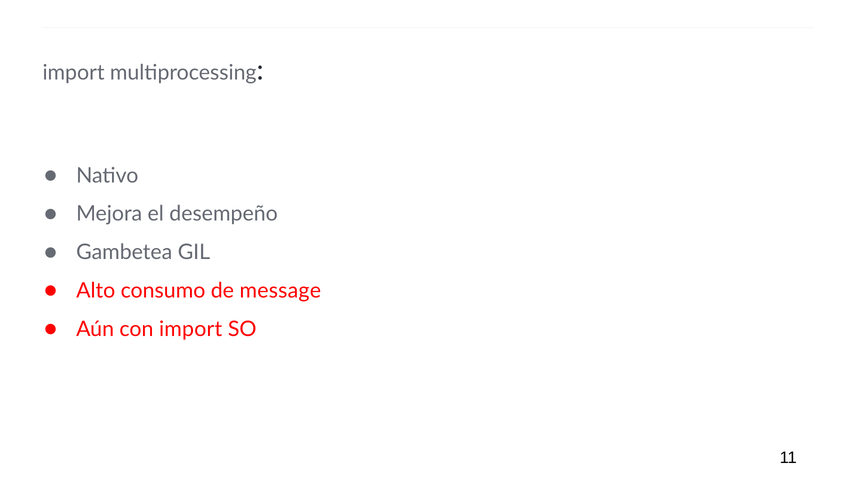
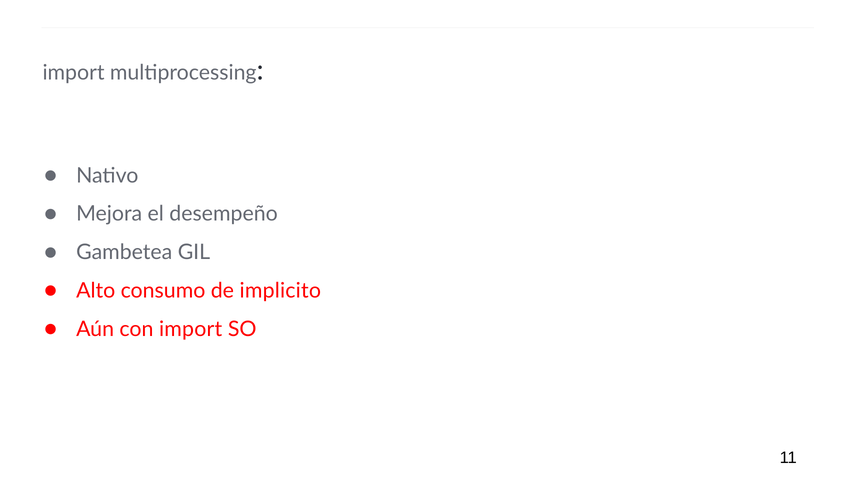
message: message -> implicito
